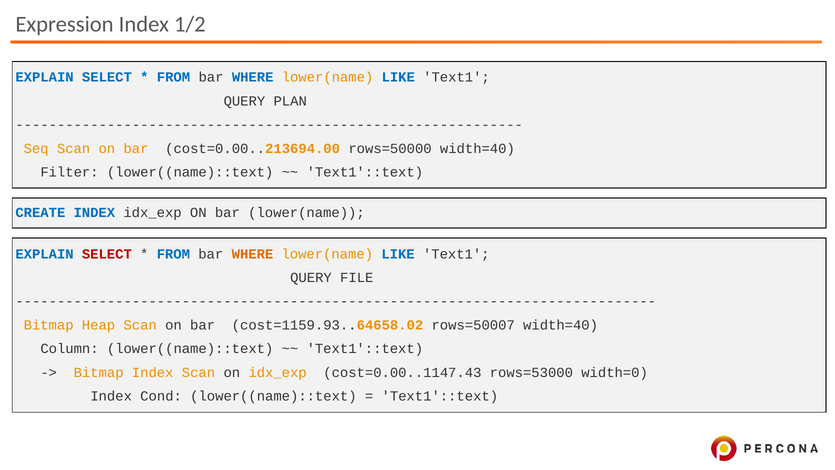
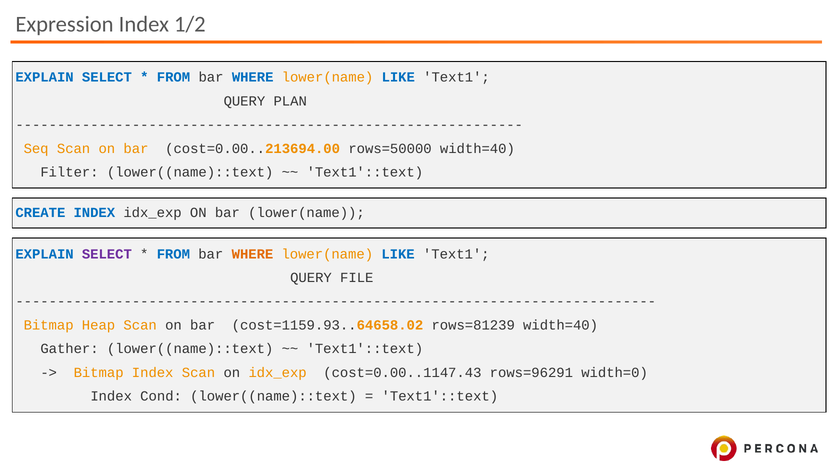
SELECT at (107, 254) colour: red -> purple
rows=50007: rows=50007 -> rows=81239
Column: Column -> Gather
rows=53000: rows=53000 -> rows=96291
